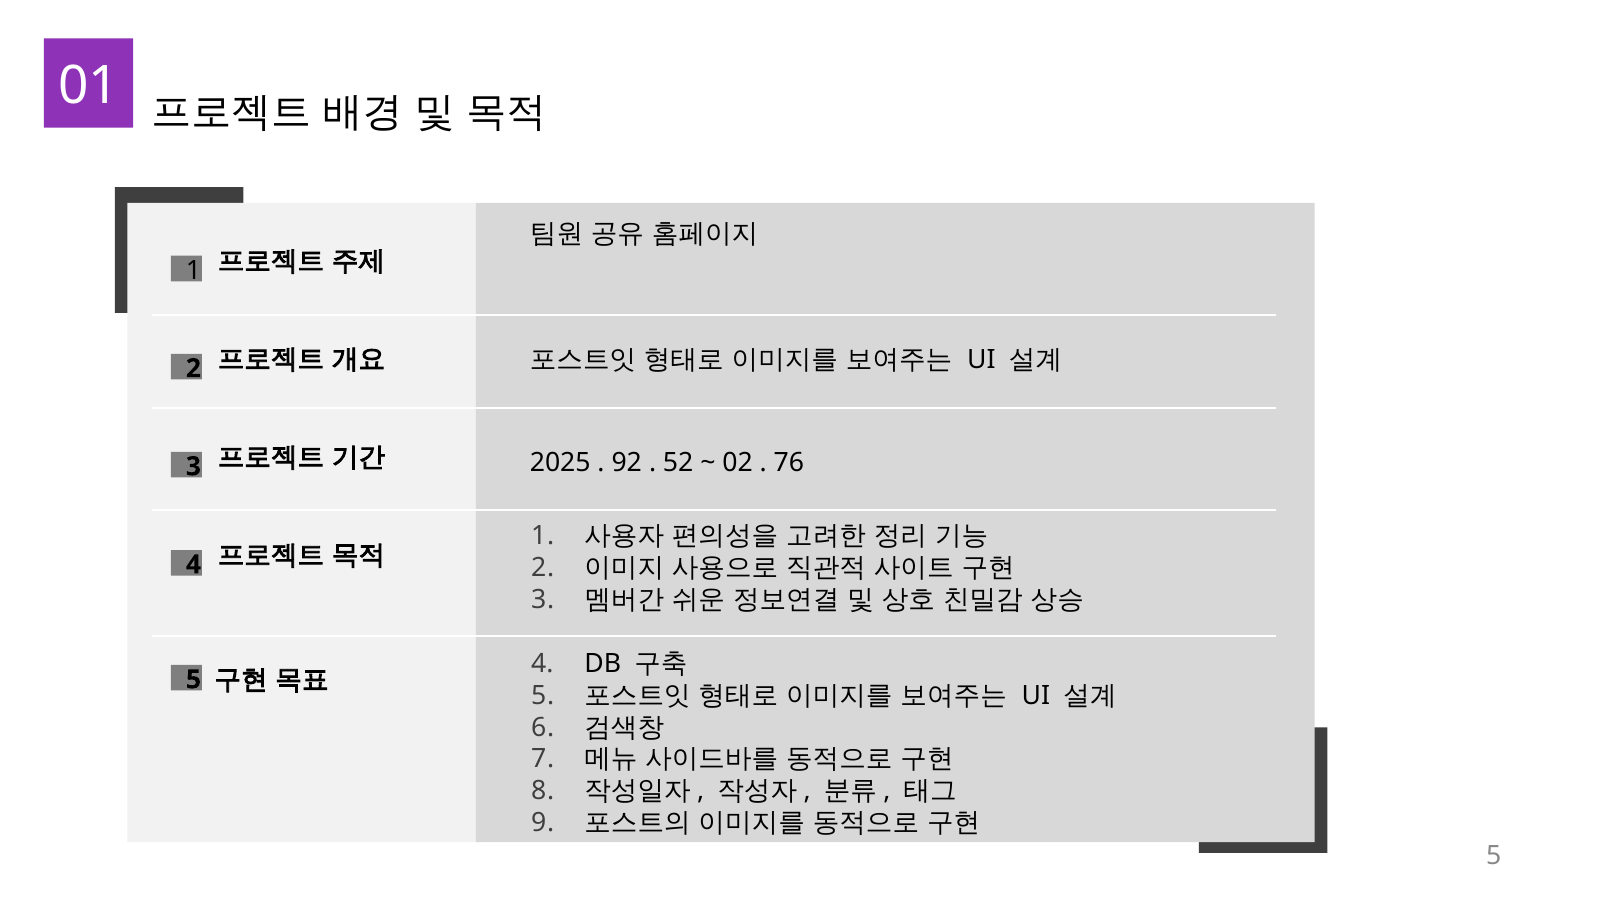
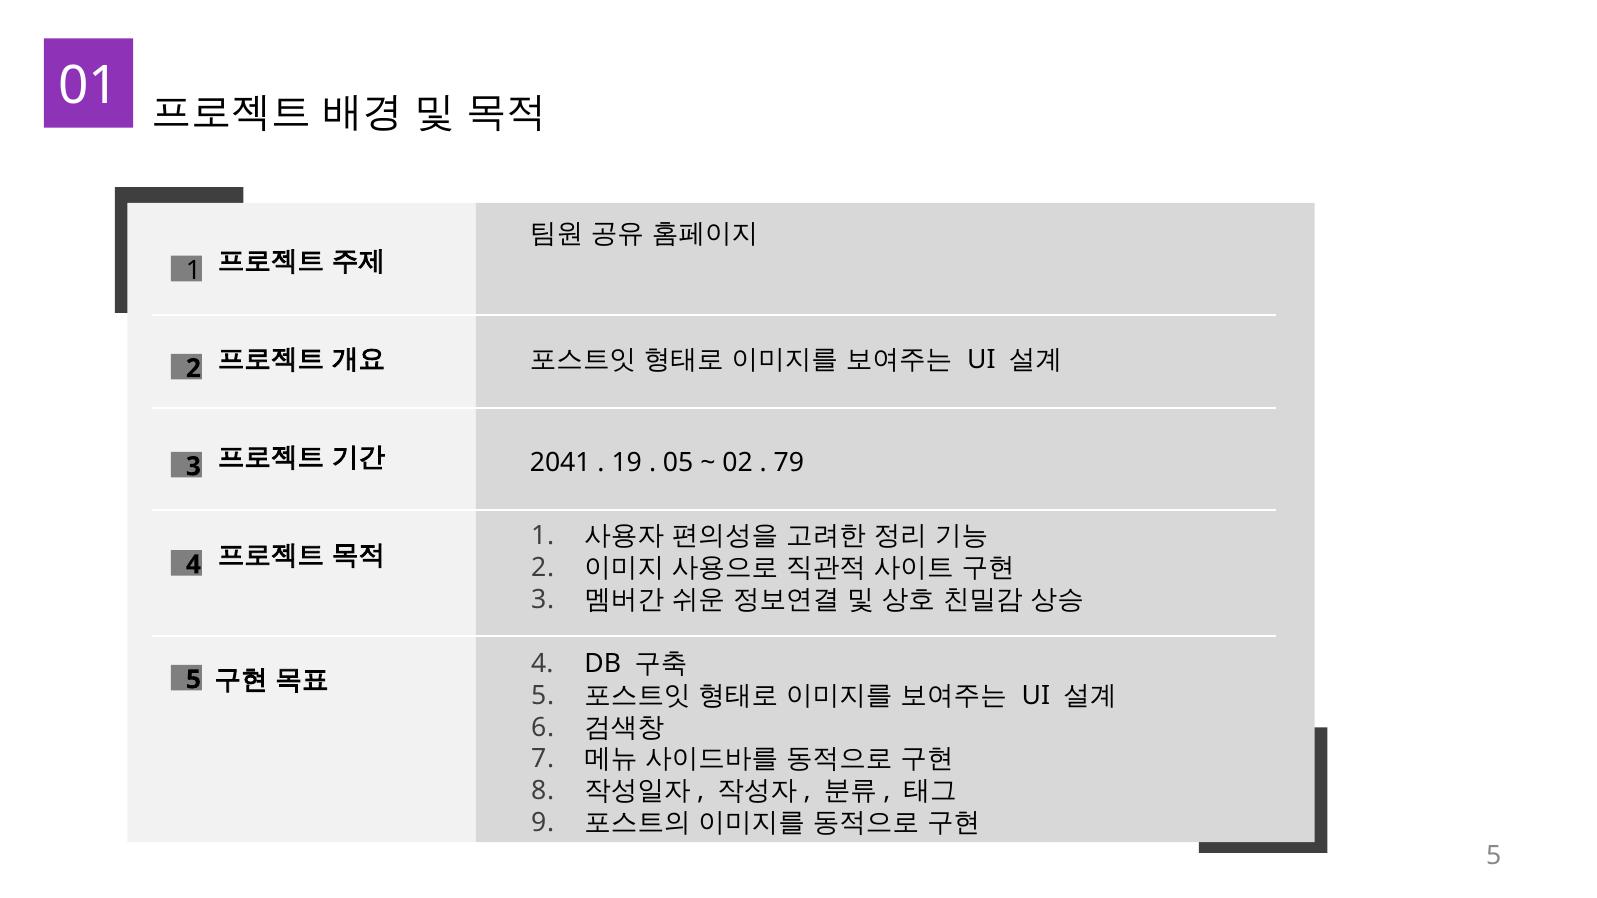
2025: 2025 -> 2041
92: 92 -> 19
52: 52 -> 05
76: 76 -> 79
